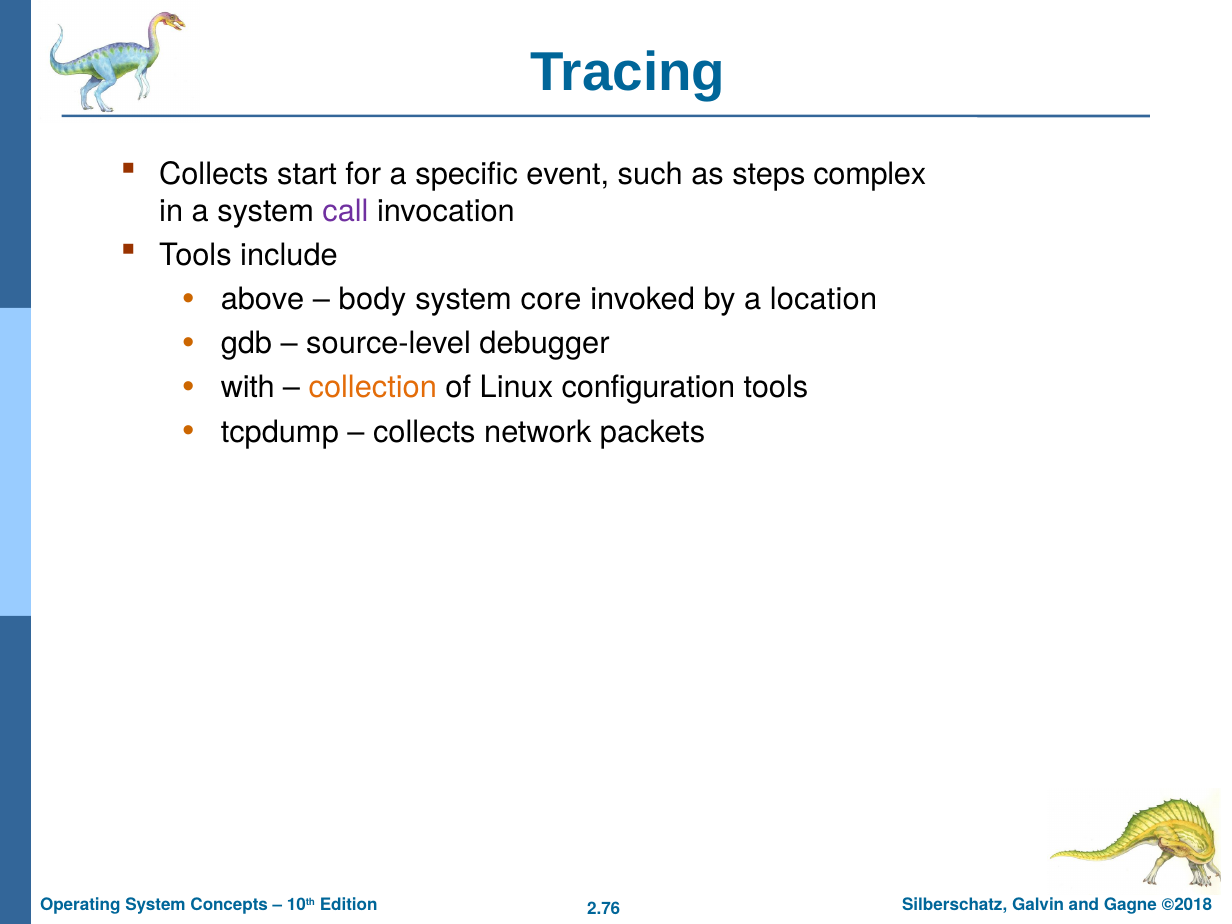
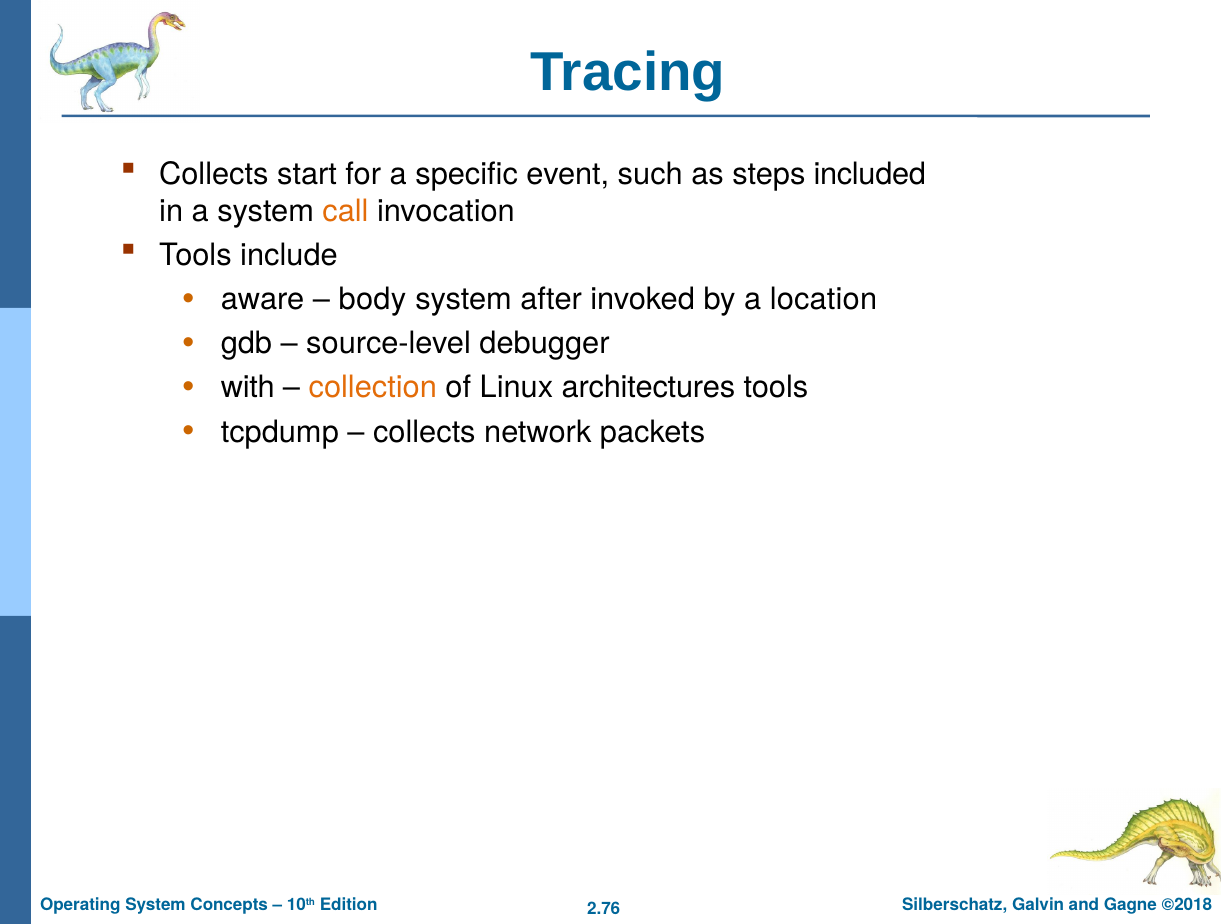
complex: complex -> included
call colour: purple -> orange
above: above -> aware
core: core -> after
configuration: configuration -> architectures
